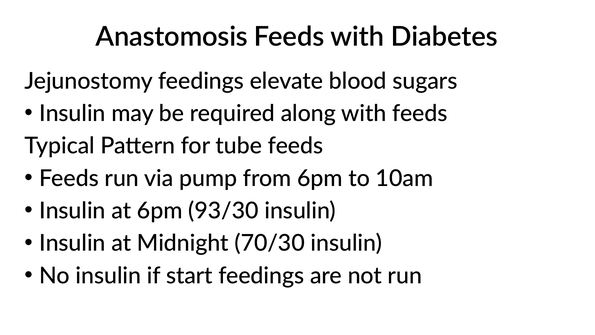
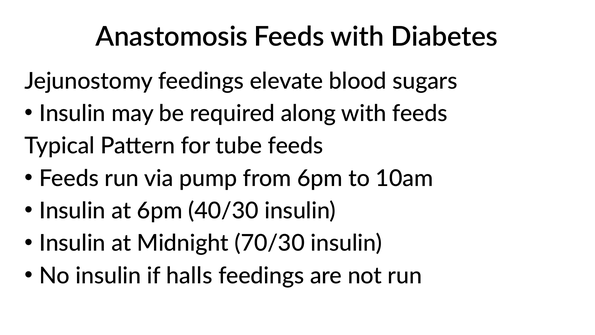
93/30: 93/30 -> 40/30
start: start -> halls
